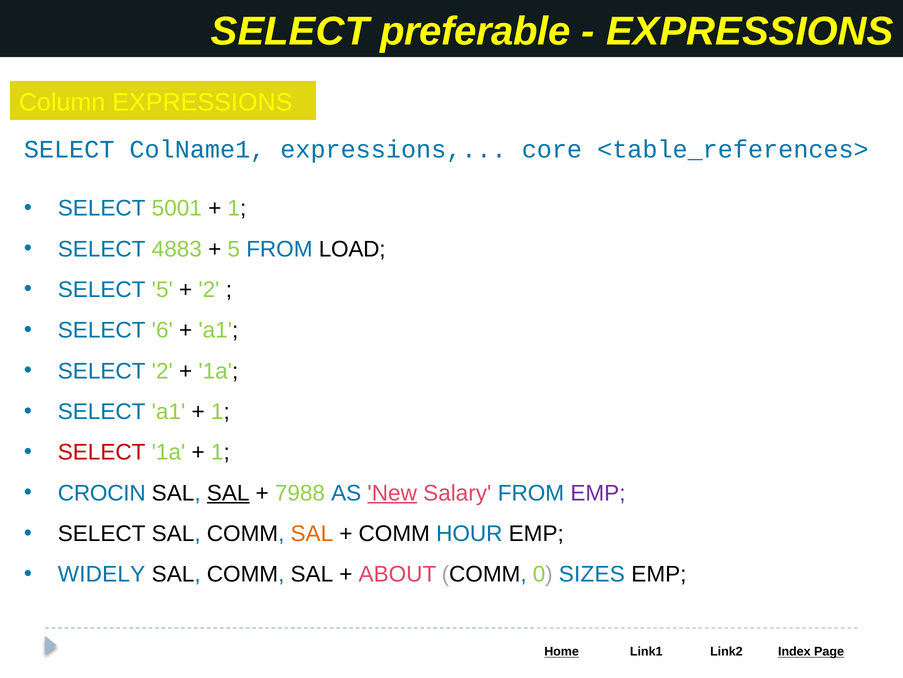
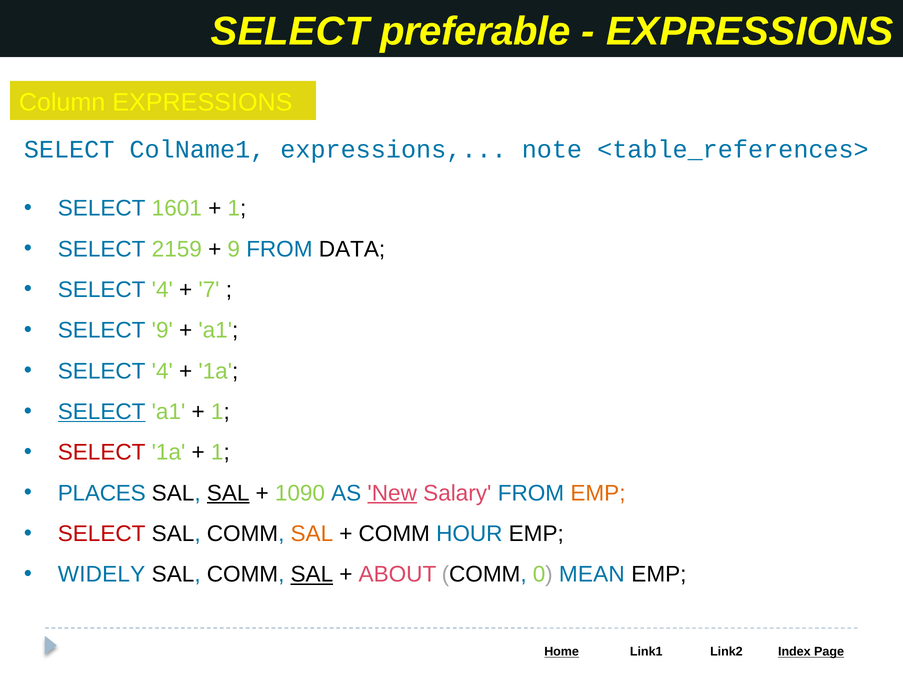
core: core -> note
5001: 5001 -> 1601
4883: 4883 -> 2159
5 at (234, 249): 5 -> 9
LOAD: LOAD -> DATA
5 at (162, 289): 5 -> 4
2 at (209, 289): 2 -> 7
SELECT 6: 6 -> 9
2 at (162, 371): 2 -> 4
SELECT at (102, 411) underline: none -> present
CROCIN: CROCIN -> PLACES
7988: 7988 -> 1090
EMP at (598, 493) colour: purple -> orange
SELECT at (102, 533) colour: black -> red
SAL at (312, 574) underline: none -> present
SIZES: SIZES -> MEAN
